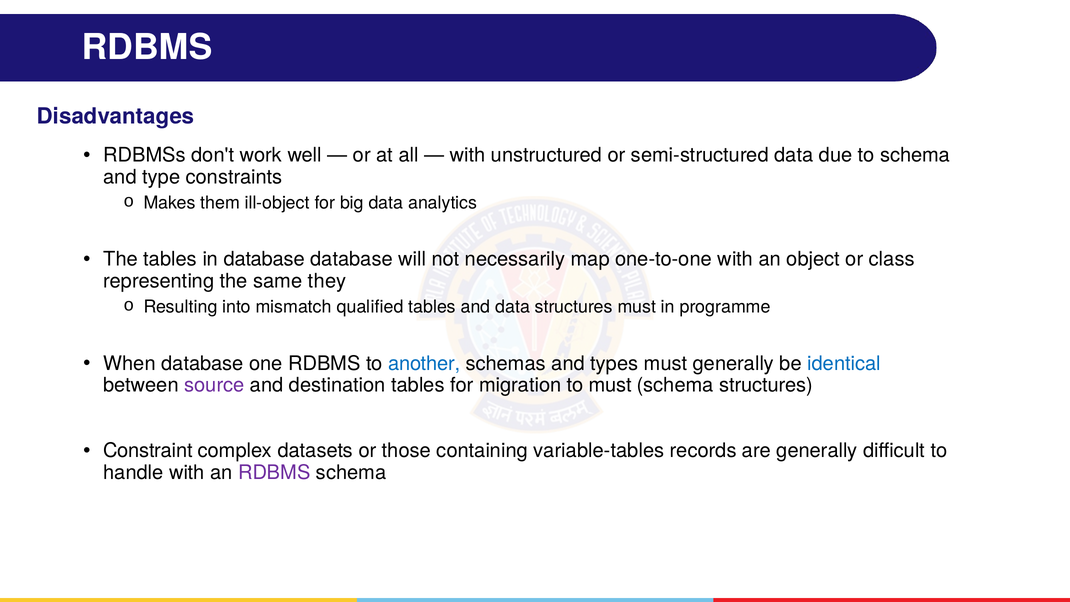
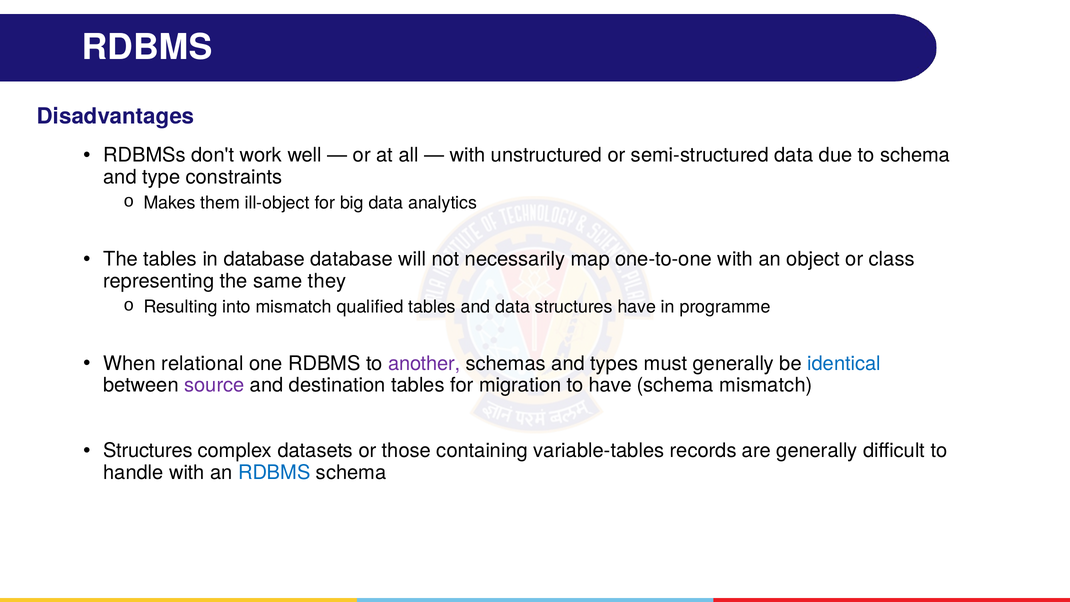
structures must: must -> have
When database: database -> relational
another colour: blue -> purple
to must: must -> have
schema structures: structures -> mismatch
Constraint at (148, 451): Constraint -> Structures
RDBMS at (274, 472) colour: purple -> blue
